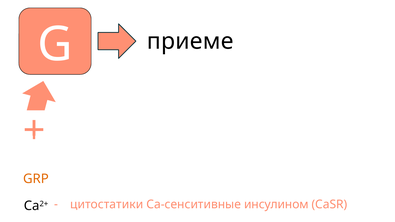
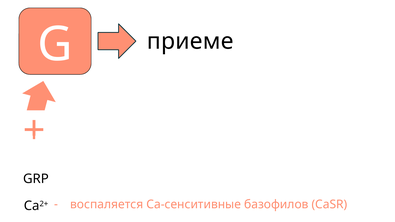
GRP colour: orange -> black
цитостатики: цитостатики -> воспаляется
инсулином: инсулином -> базофилов
